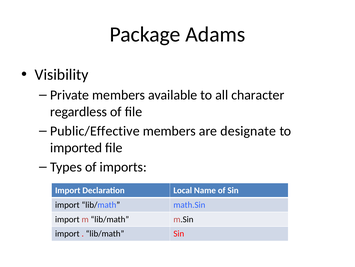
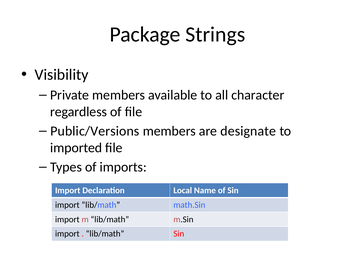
Adams: Adams -> Strings
Public/Effective: Public/Effective -> Public/Versions
